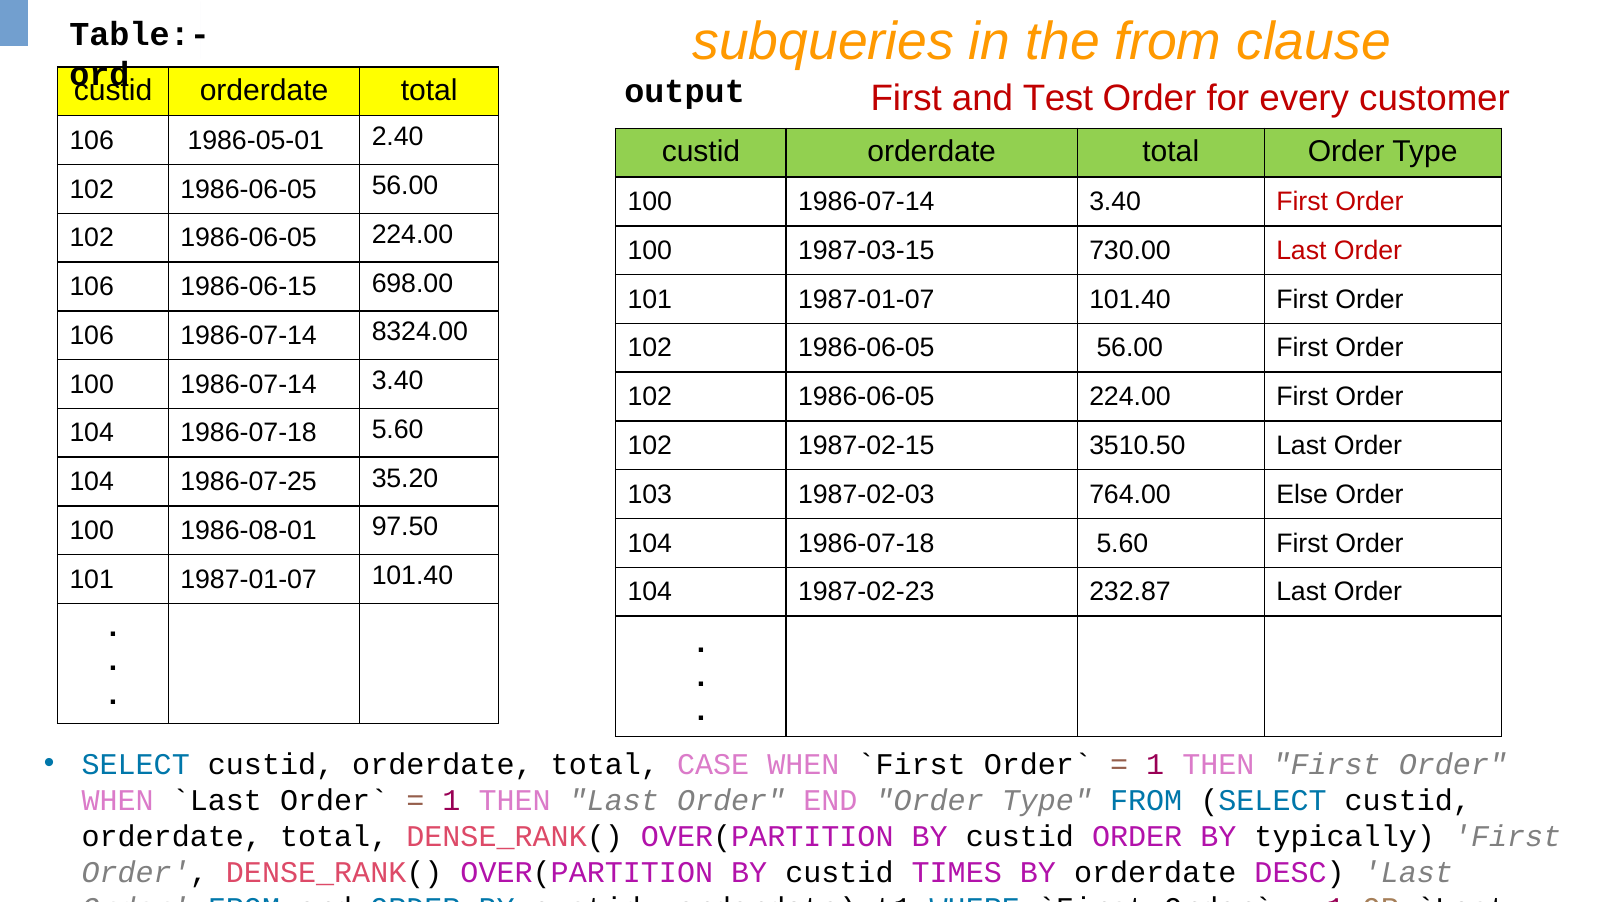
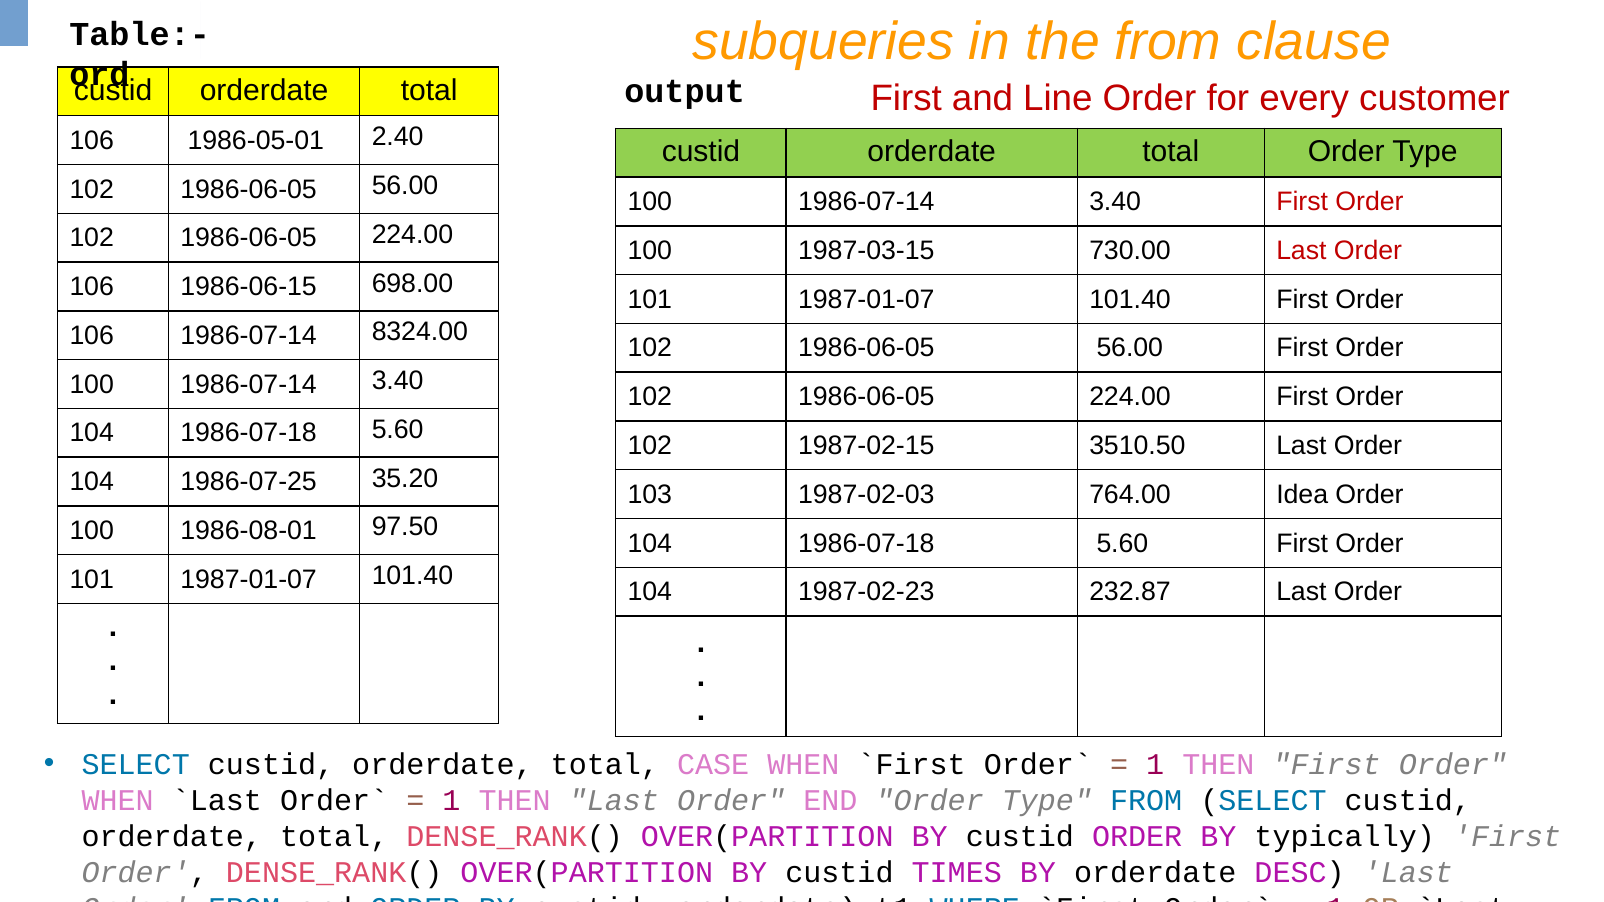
Test: Test -> Line
Else: Else -> Idea
